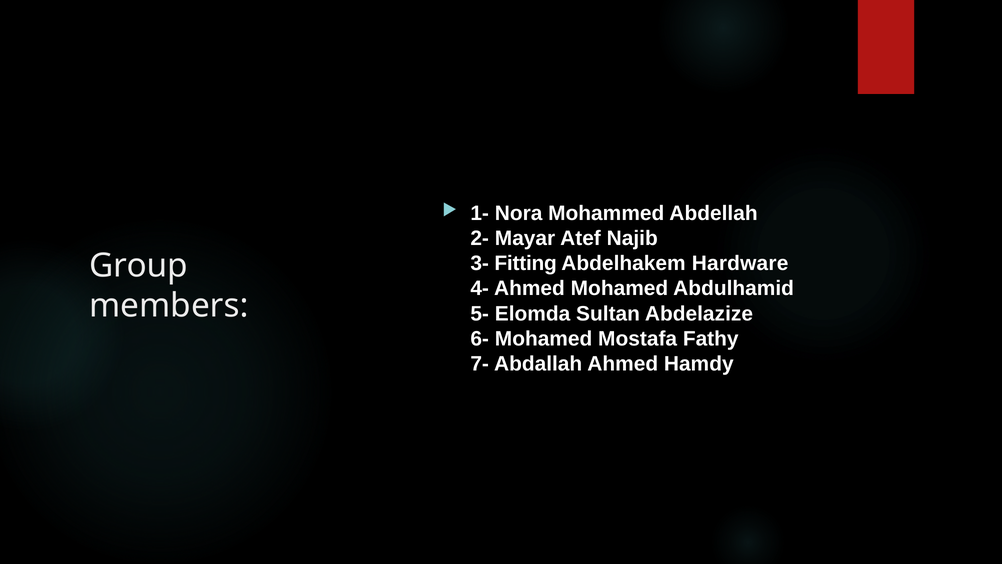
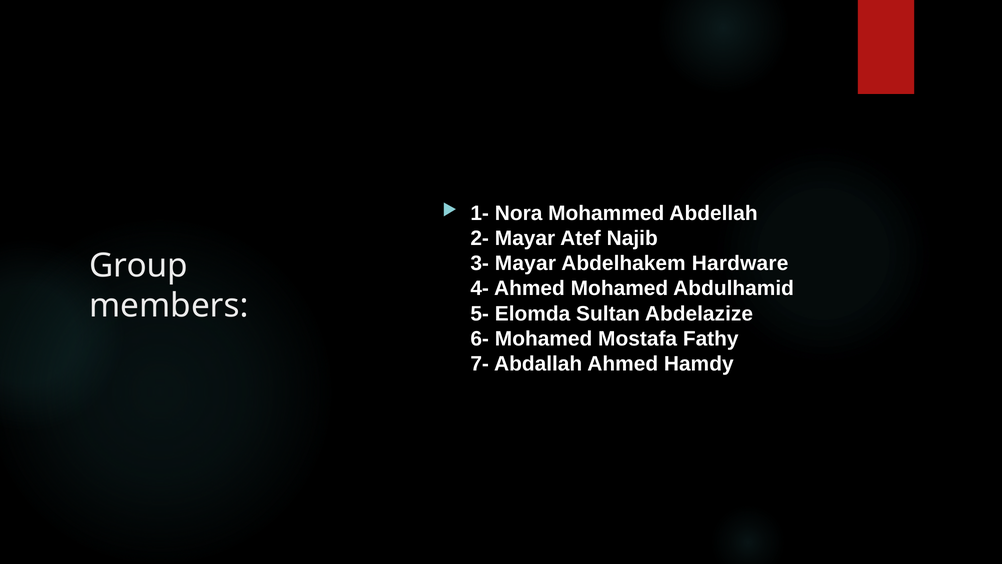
3- Fitting: Fitting -> Mayar
